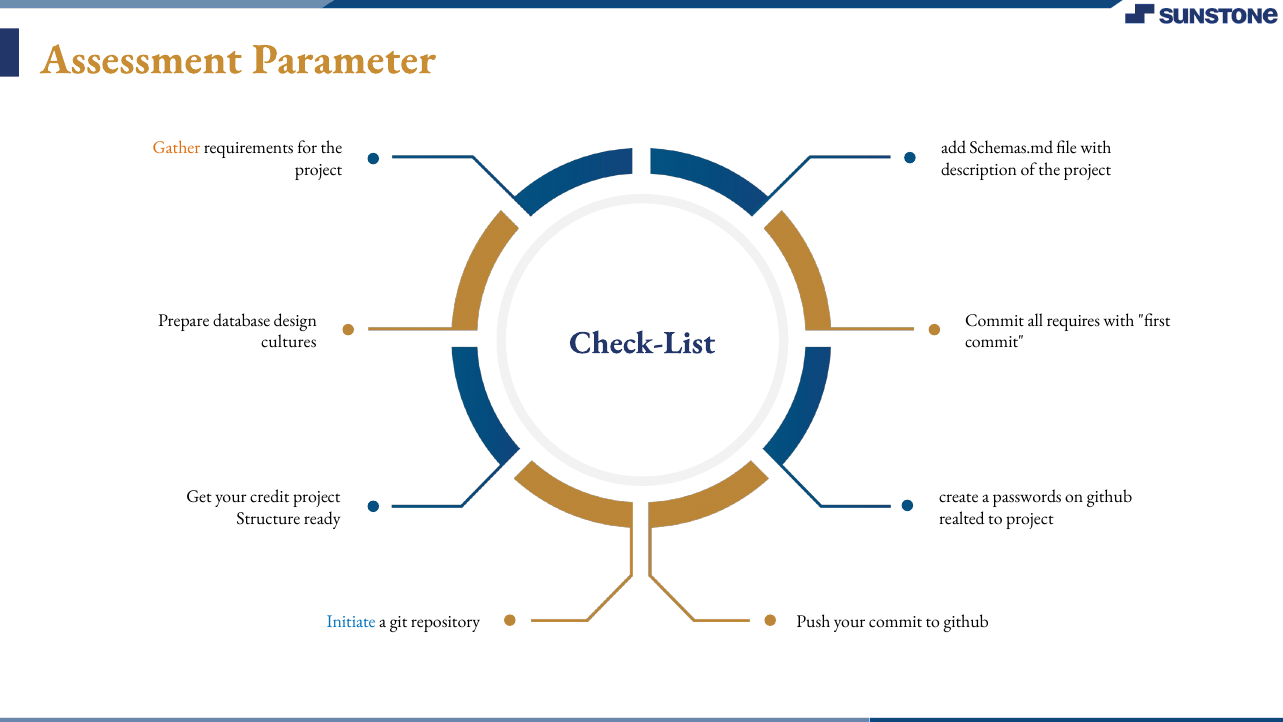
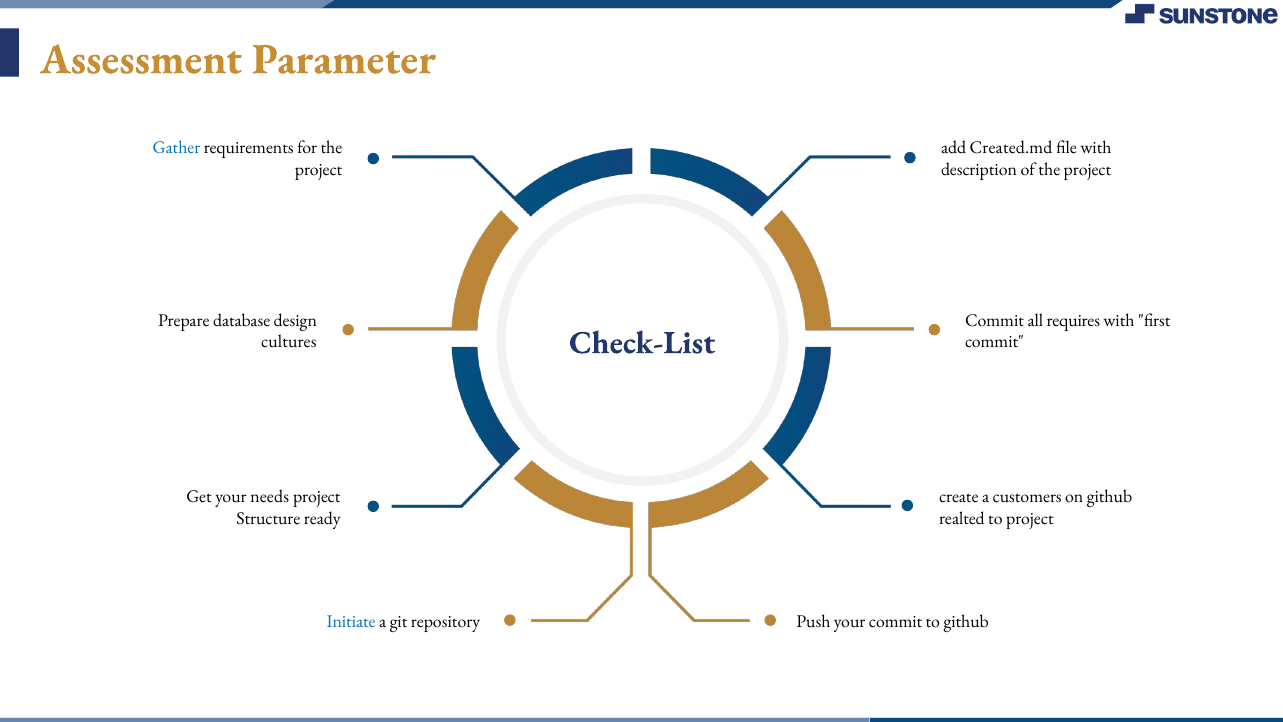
Gather colour: orange -> blue
Schemas.md: Schemas.md -> Created.md
credit: credit -> needs
passwords: passwords -> customers
